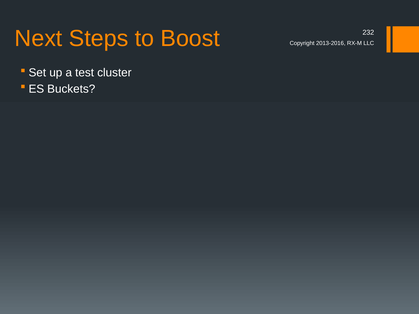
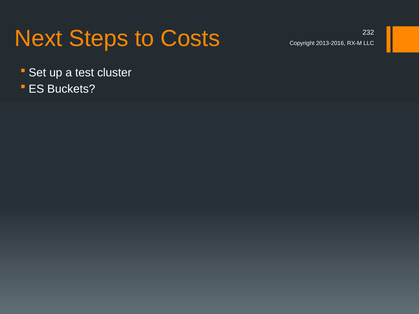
Boost: Boost -> Costs
